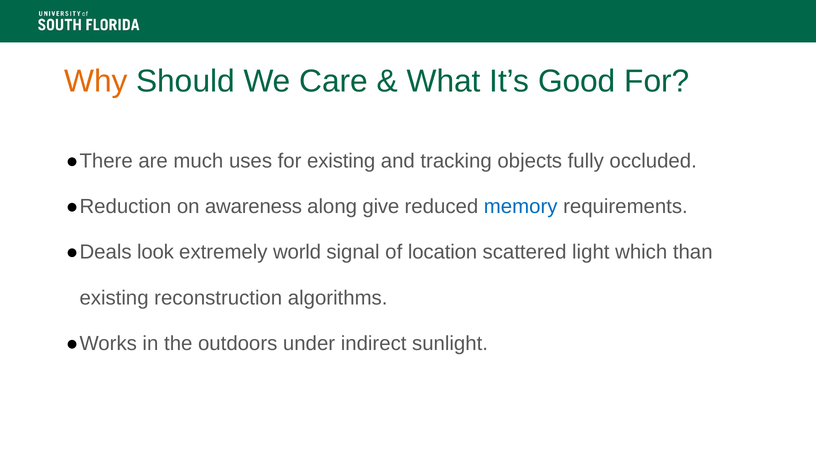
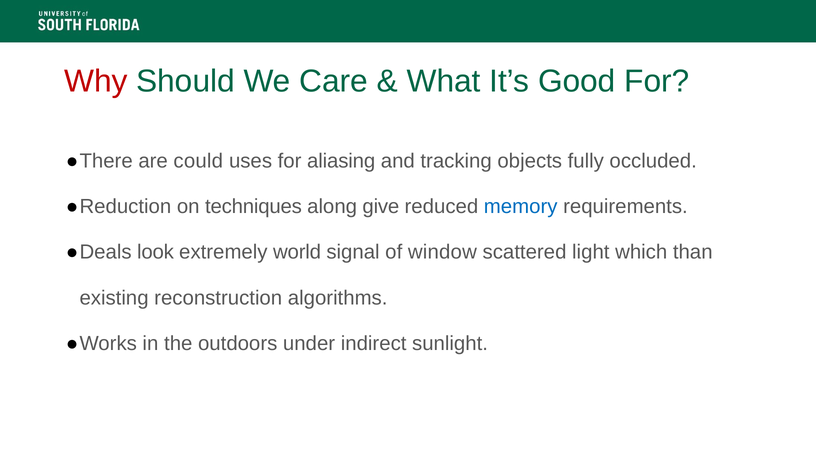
Why colour: orange -> red
much: much -> could
for existing: existing -> aliasing
awareness: awareness -> techniques
location: location -> window
